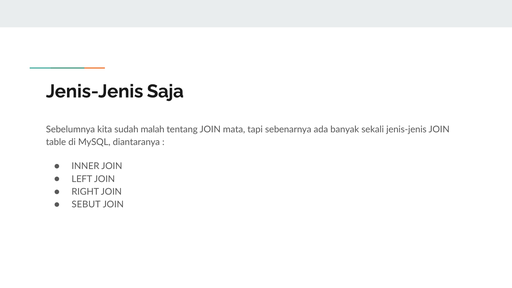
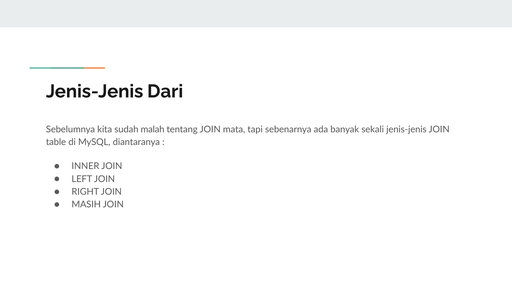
Saja: Saja -> Dari
SEBUT: SEBUT -> MASIH
